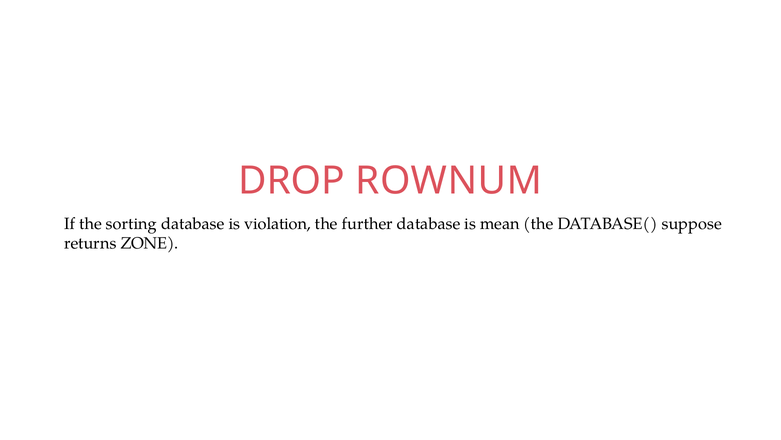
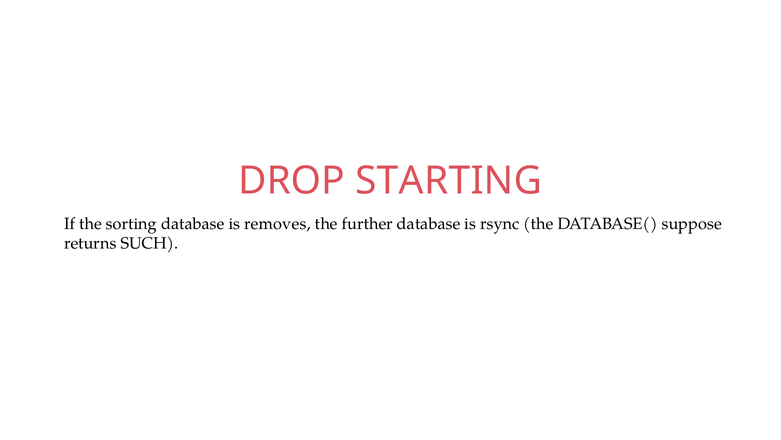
ROWNUM: ROWNUM -> STARTING
violation: violation -> removes
mean: mean -> rsync
ZONE: ZONE -> SUCH
